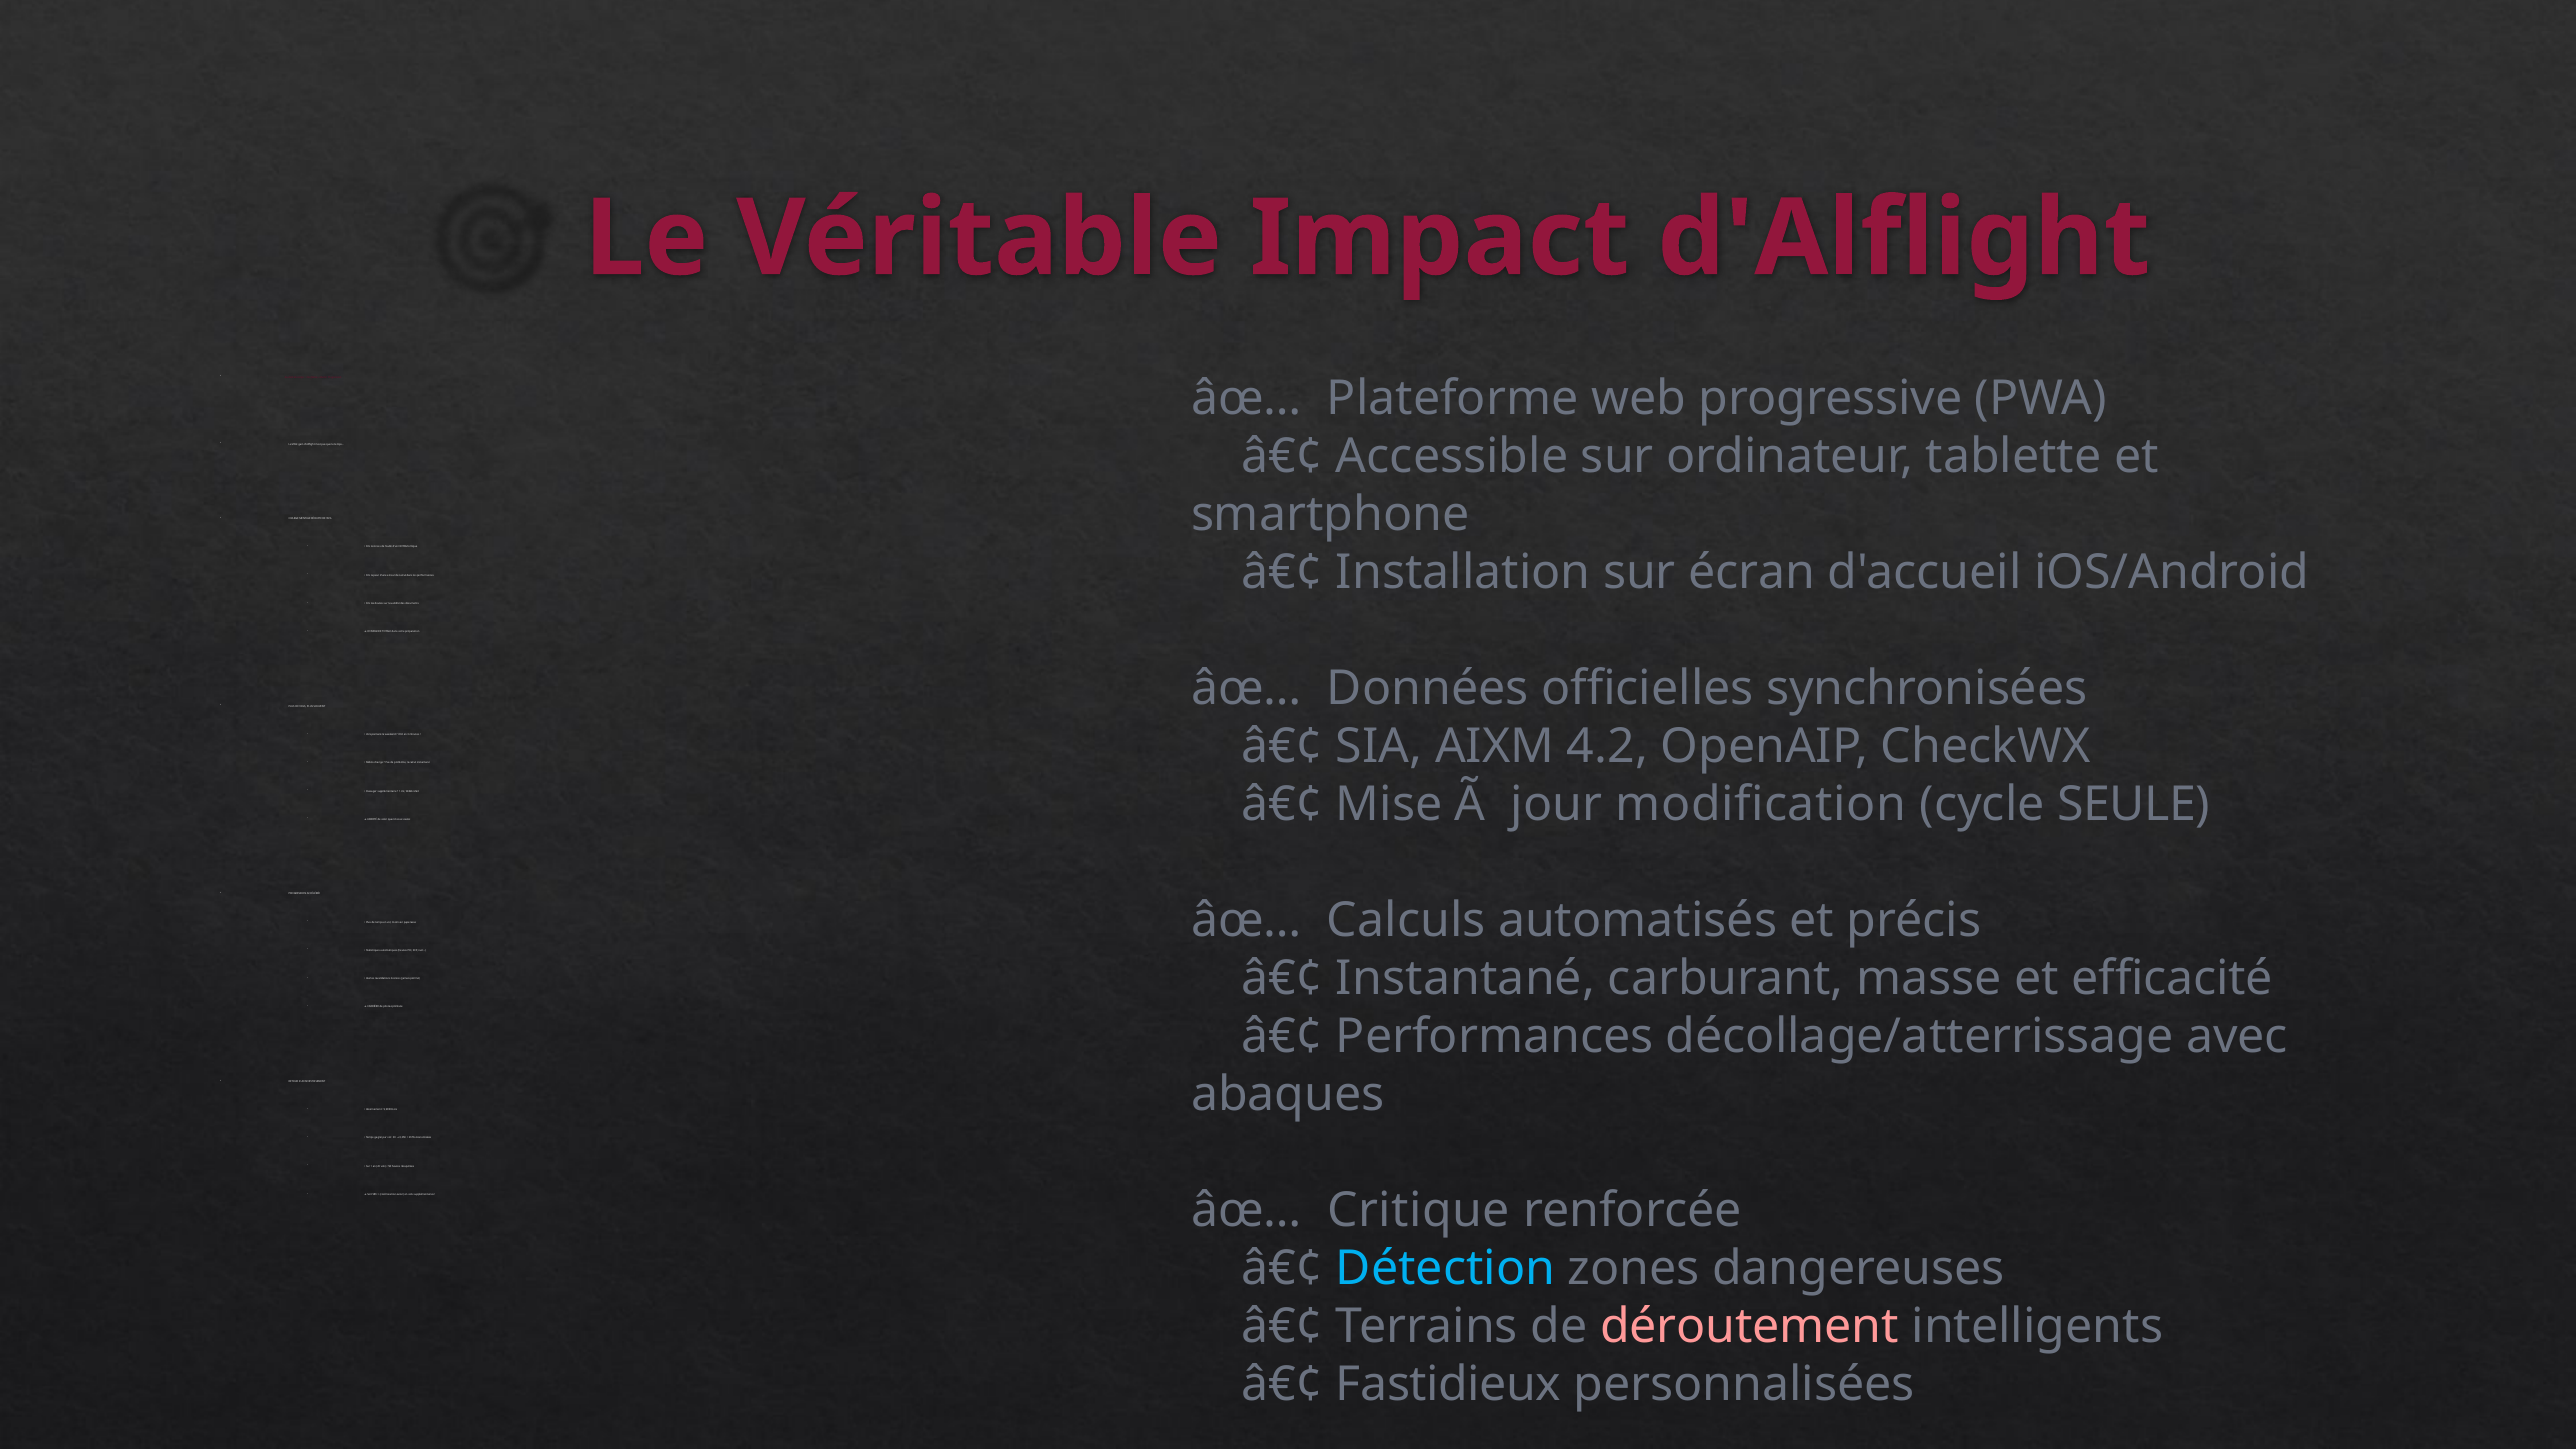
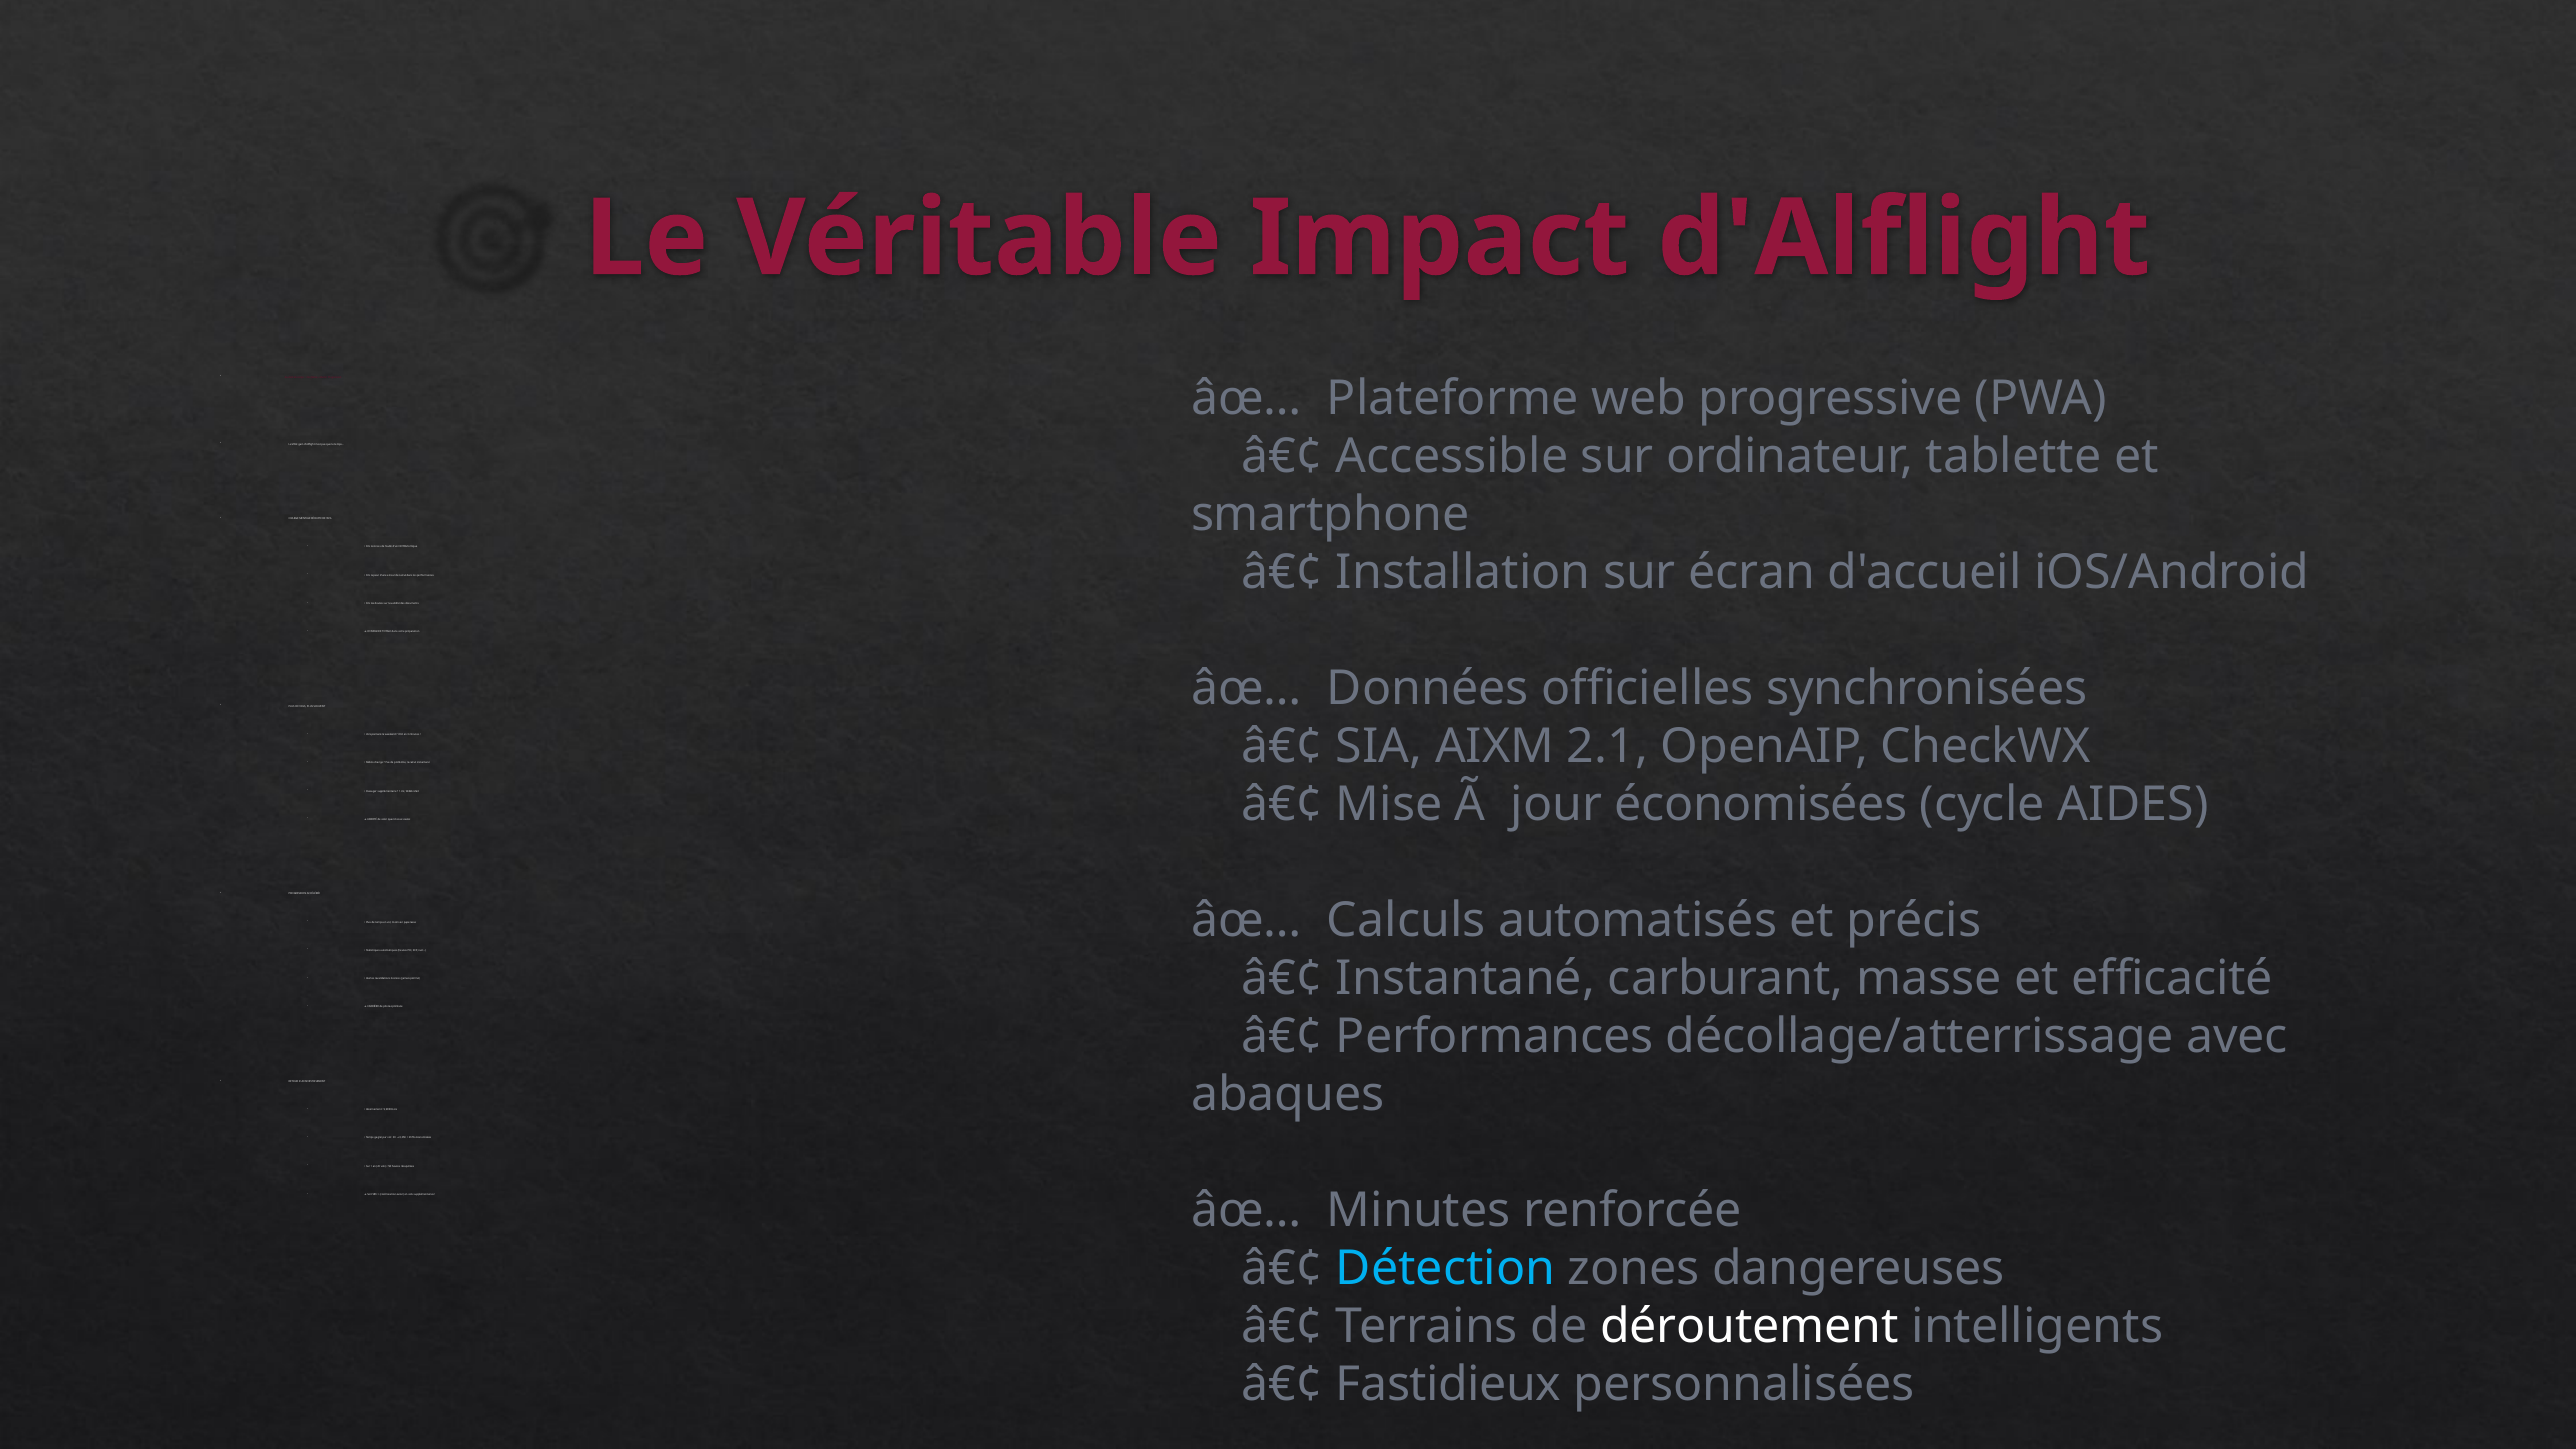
4.2: 4.2 -> 2.1
jour modification: modification -> économisées
SEULE: SEULE -> AIDES
âœ… Critique: Critique -> Minutes
déroutement colour: pink -> white
